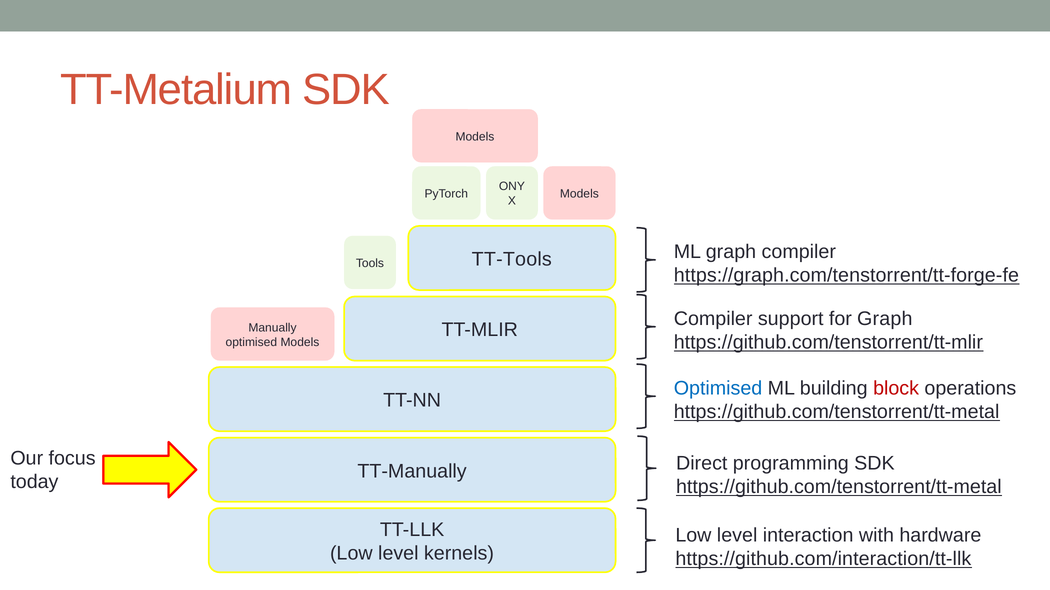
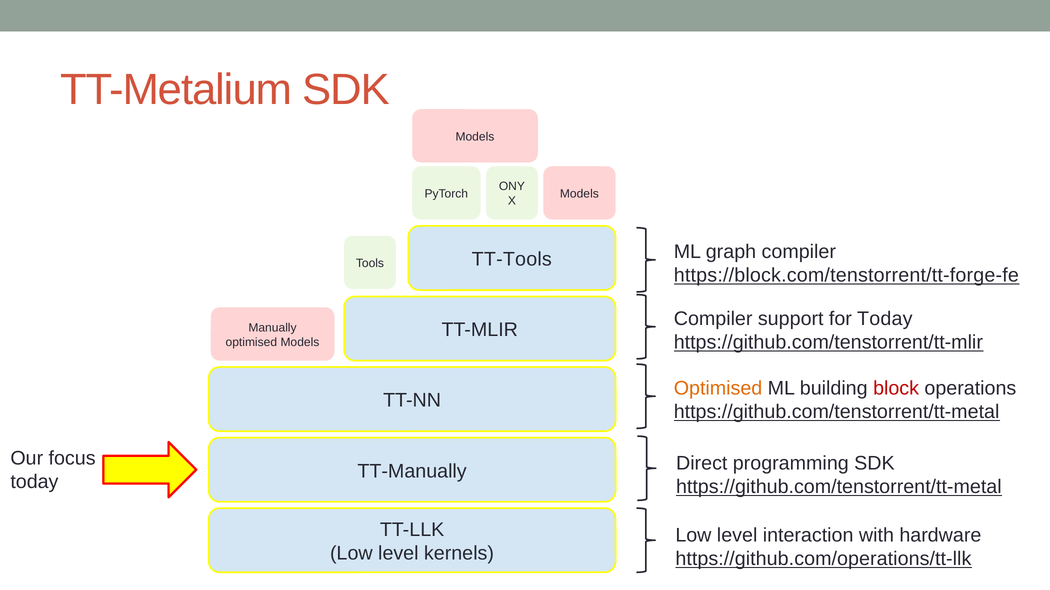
https://graph.com/tenstorrent/tt-forge-fe: https://graph.com/tenstorrent/tt-forge-fe -> https://block.com/tenstorrent/tt-forge-fe
for Graph: Graph -> Today
Optimised at (718, 389) colour: blue -> orange
https://github.com/interaction/tt-llk: https://github.com/interaction/tt-llk -> https://github.com/operations/tt-llk
